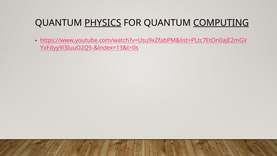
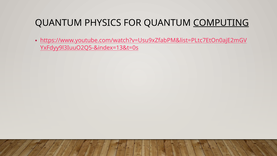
PHYSICS underline: present -> none
